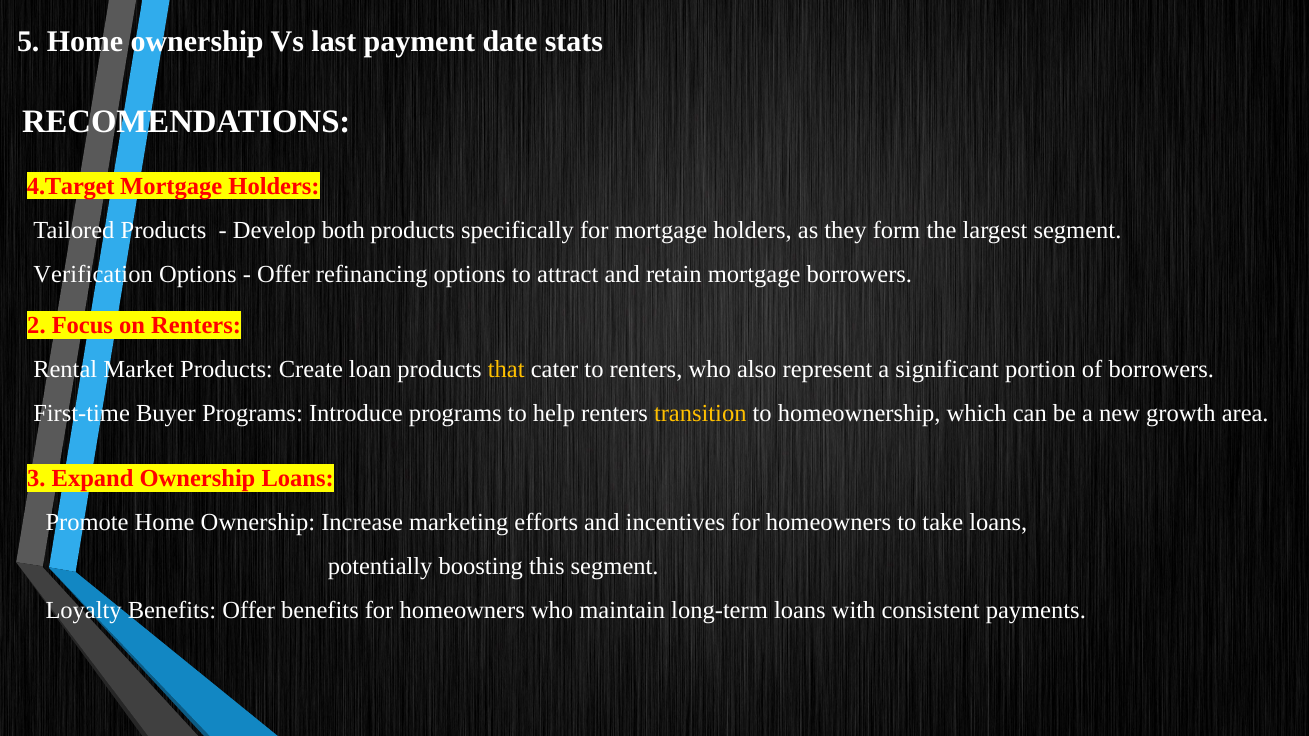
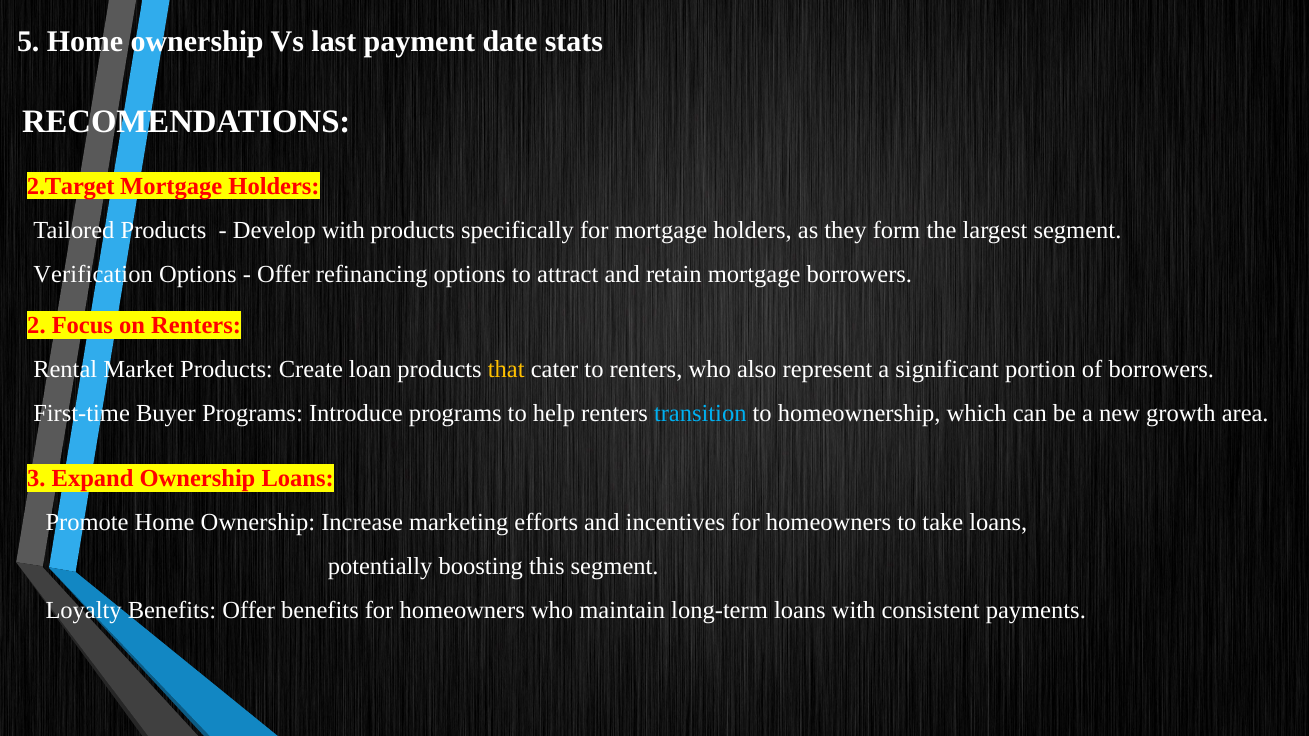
4.Target: 4.Target -> 2.Target
Develop both: both -> with
transition colour: yellow -> light blue
